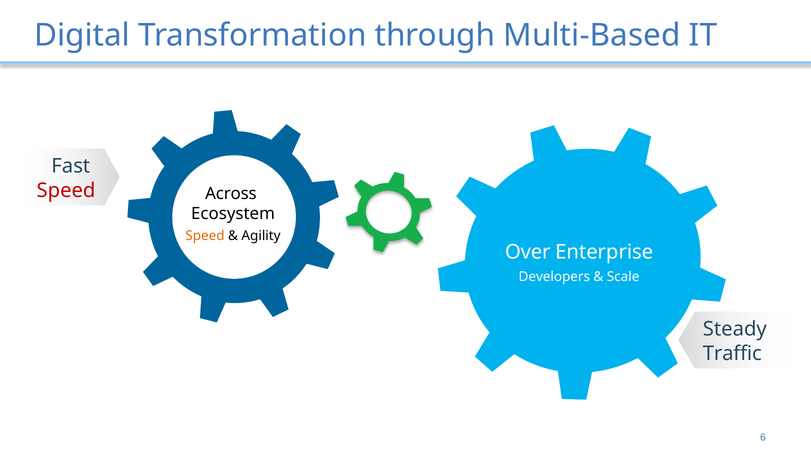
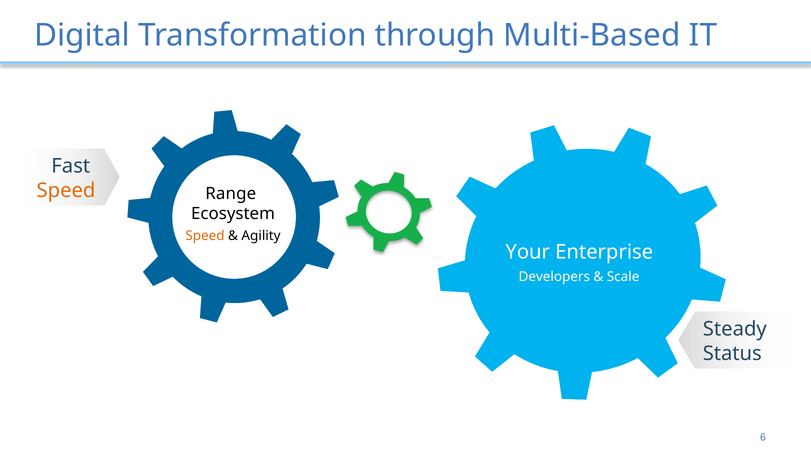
Speed at (66, 191) colour: red -> orange
Across: Across -> Range
Over: Over -> Your
Traffic: Traffic -> Status
